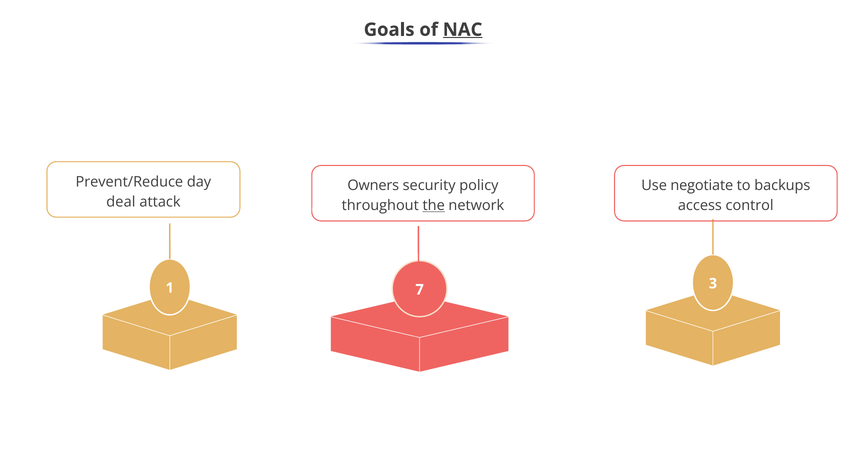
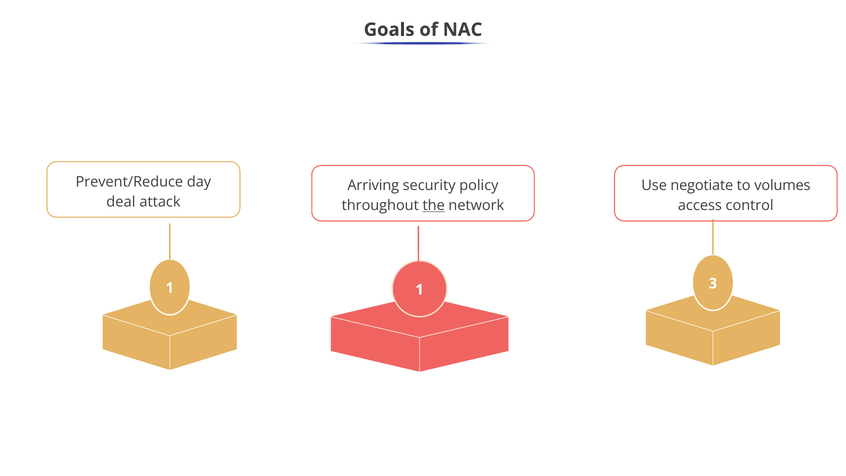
NAC underline: present -> none
Owners: Owners -> Arriving
backups: backups -> volumes
1 7: 7 -> 1
